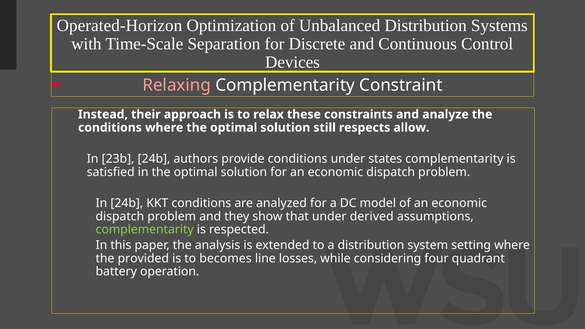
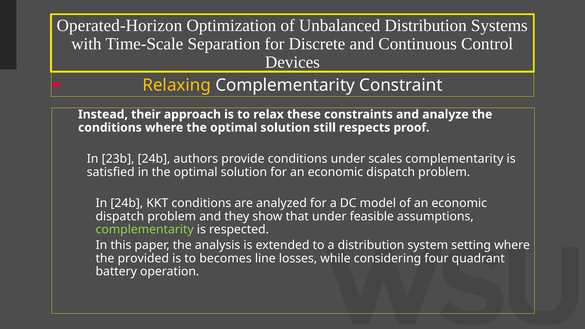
Relaxing colour: pink -> yellow
allow: allow -> proof
states: states -> scales
derived: derived -> feasible
